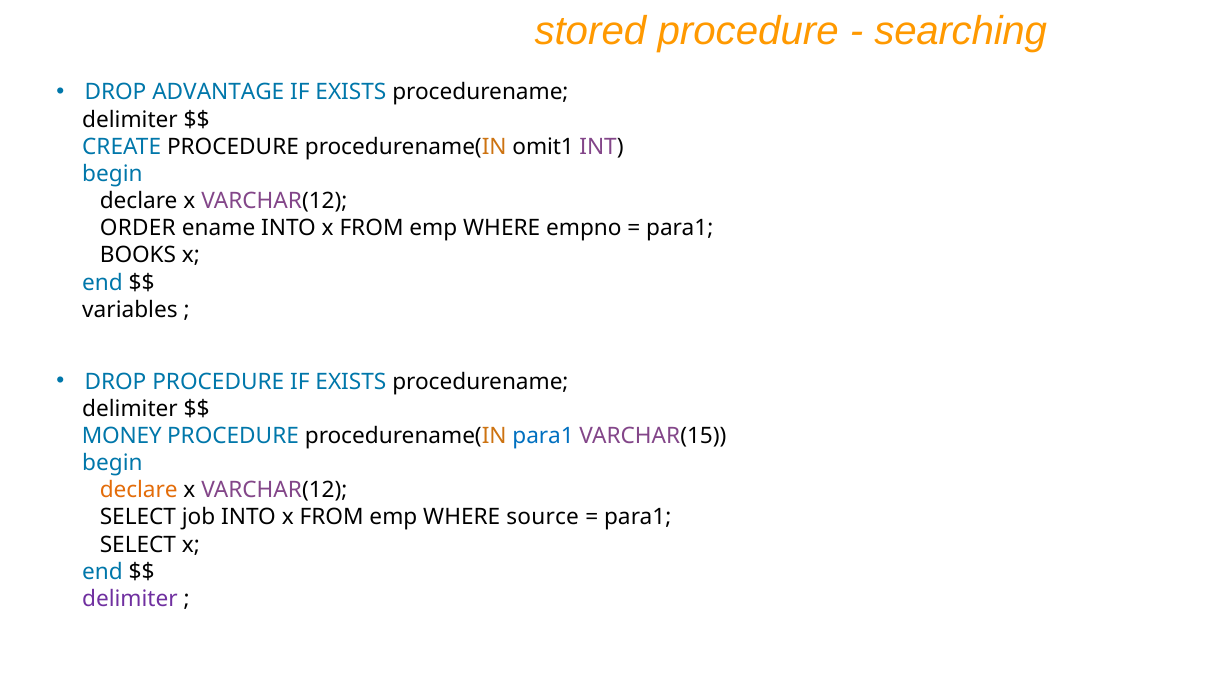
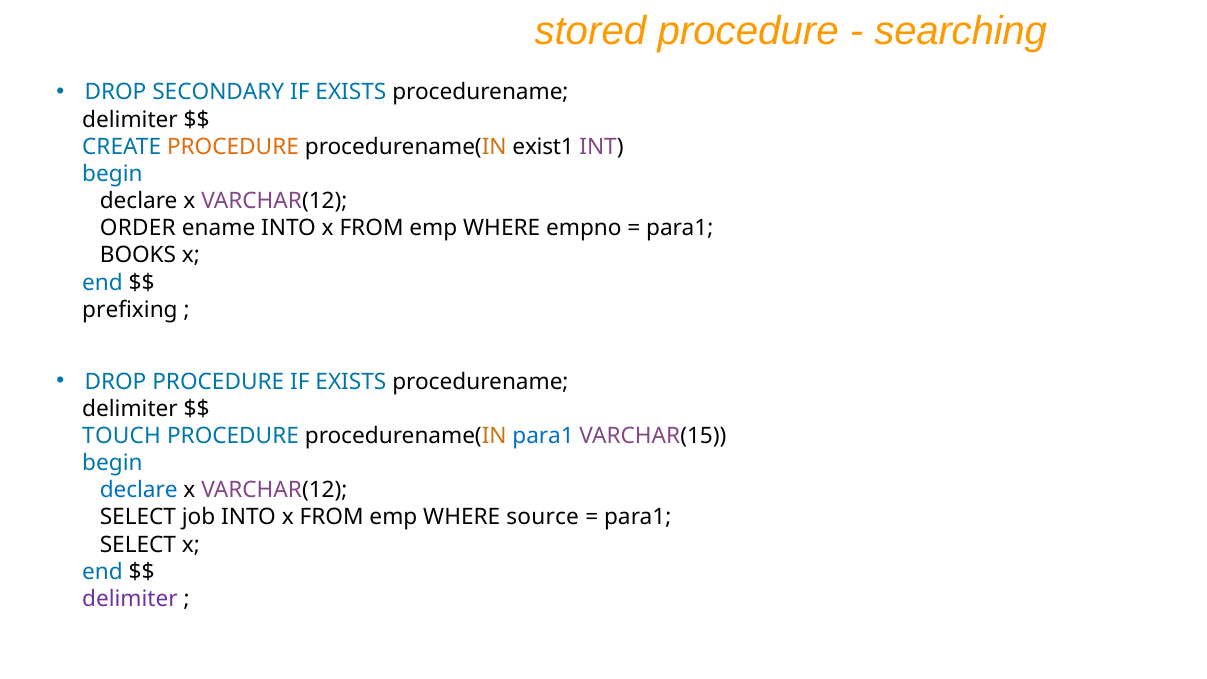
ADVANTAGE: ADVANTAGE -> SECONDARY
PROCEDURE at (233, 147) colour: black -> orange
omit1: omit1 -> exist1
variables: variables -> prefixing
MONEY: MONEY -> TOUCH
declare at (139, 490) colour: orange -> blue
